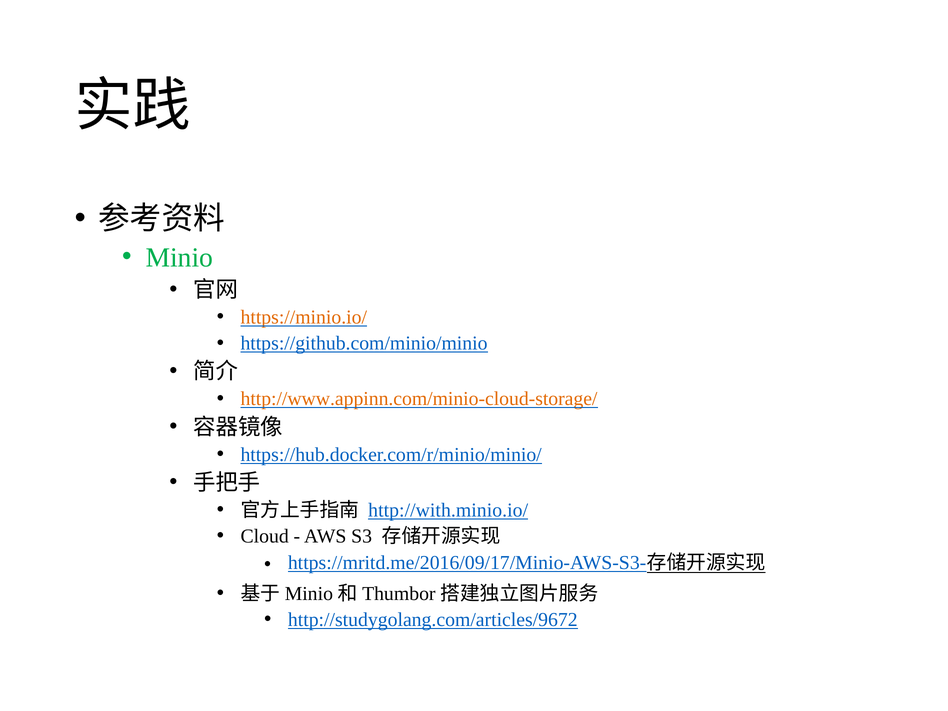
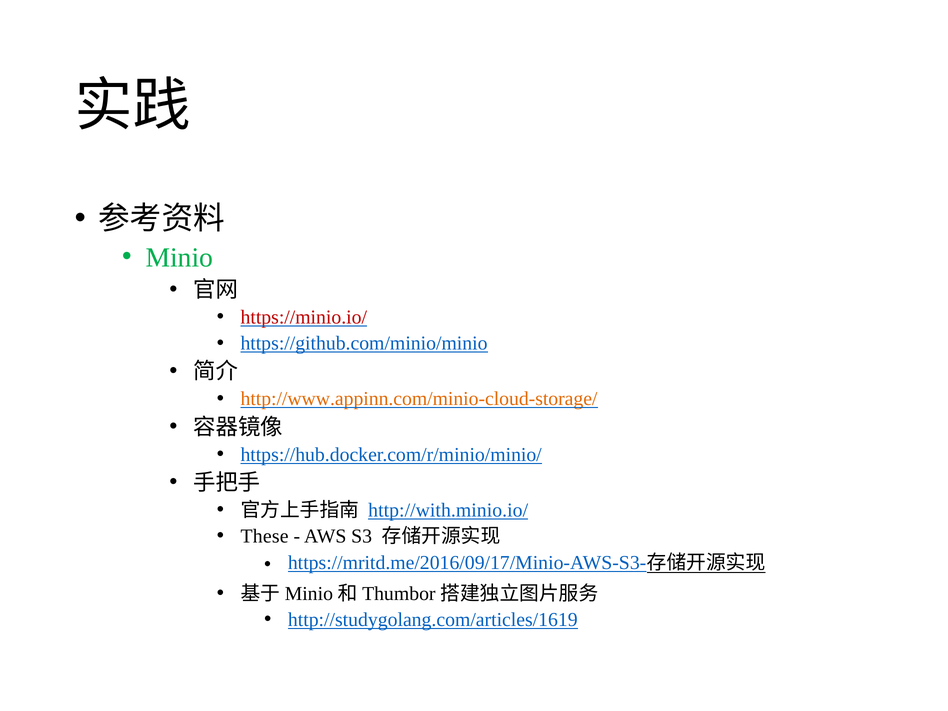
https://minio.io/ colour: orange -> red
Cloud: Cloud -> These
http://studygolang.com/articles/9672: http://studygolang.com/articles/9672 -> http://studygolang.com/articles/1619
